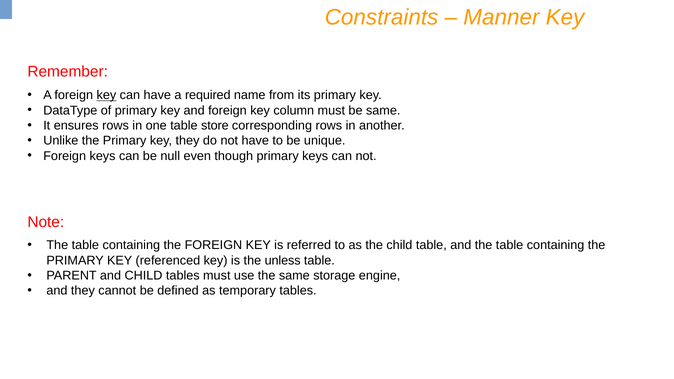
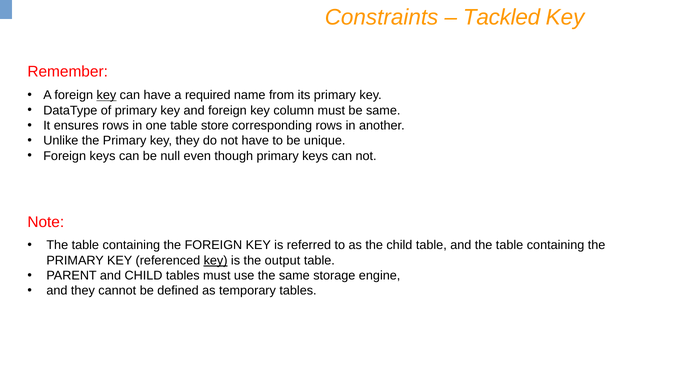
Manner: Manner -> Tackled
key at (216, 261) underline: none -> present
unless: unless -> output
